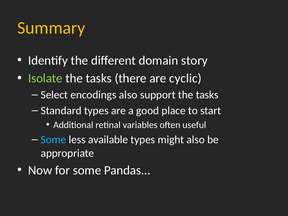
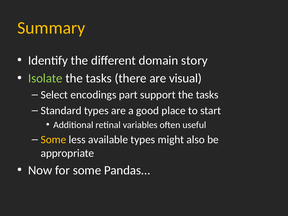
cyclic: cyclic -> visual
encodings also: also -> part
Some at (53, 140) colour: light blue -> yellow
